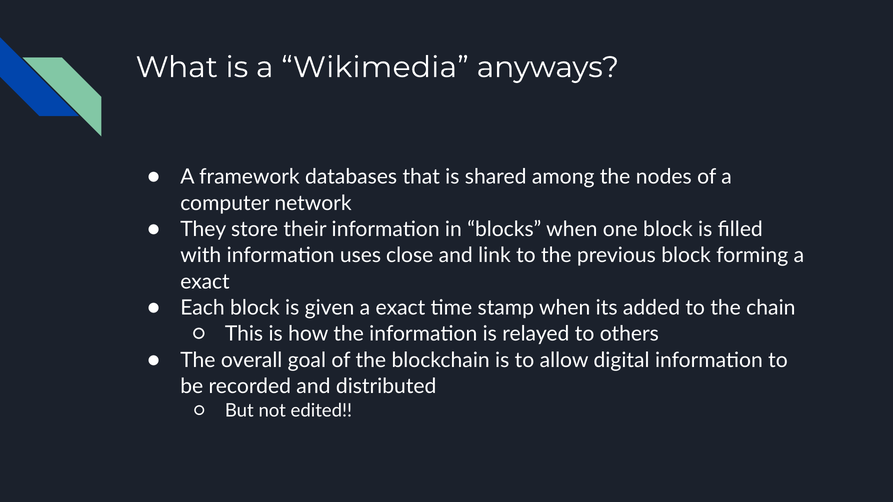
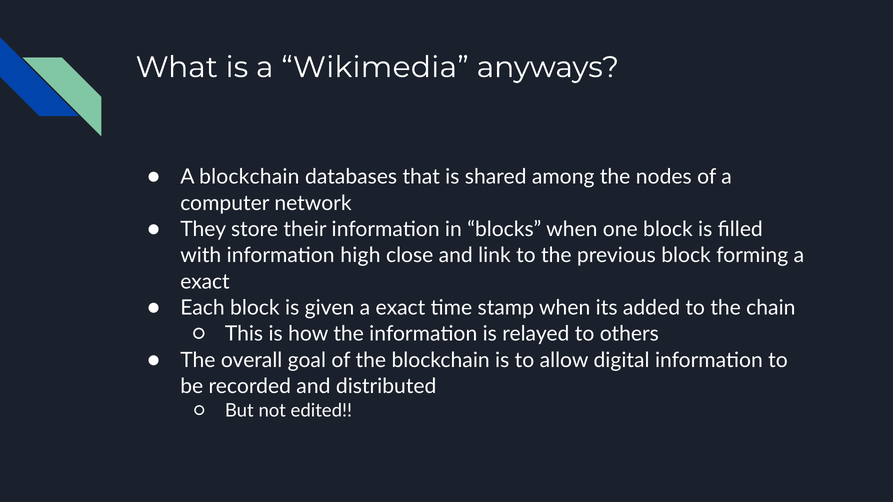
A framework: framework -> blockchain
uses: uses -> high
